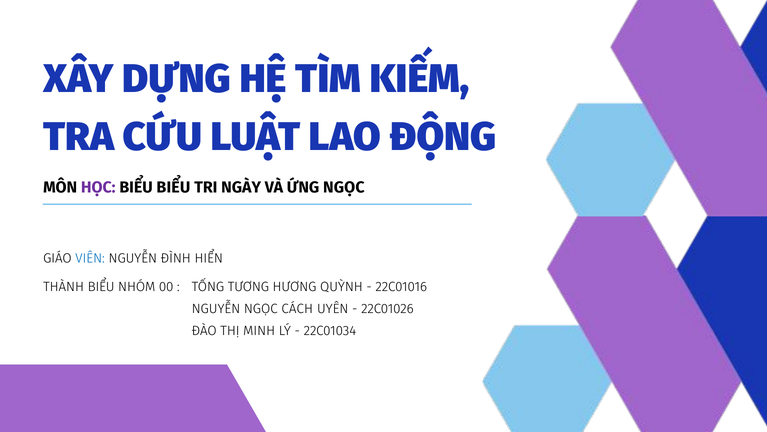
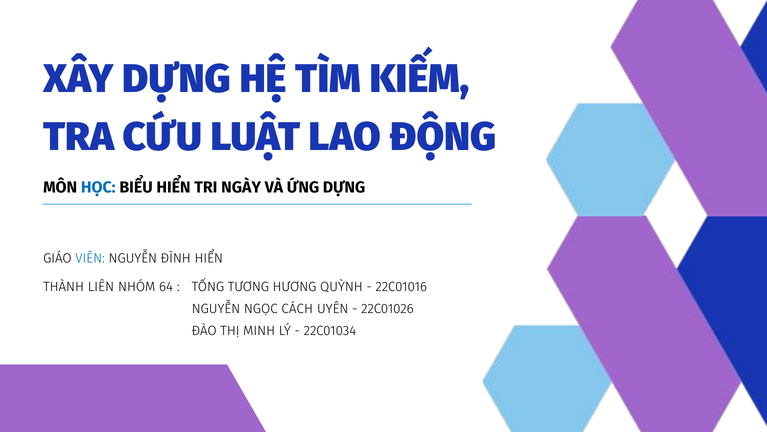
HỌC colour: purple -> blue
BIỂU BIỂU: BIỂU -> HIỂN
ỨNG NGỌC: NGỌC -> DỰNG
THÀNH BIỂU: BIỂU -> LIÊN
00: 00 -> 64
